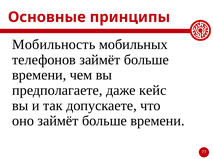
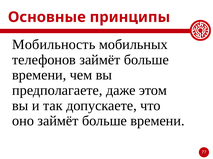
кейс: кейс -> этом
